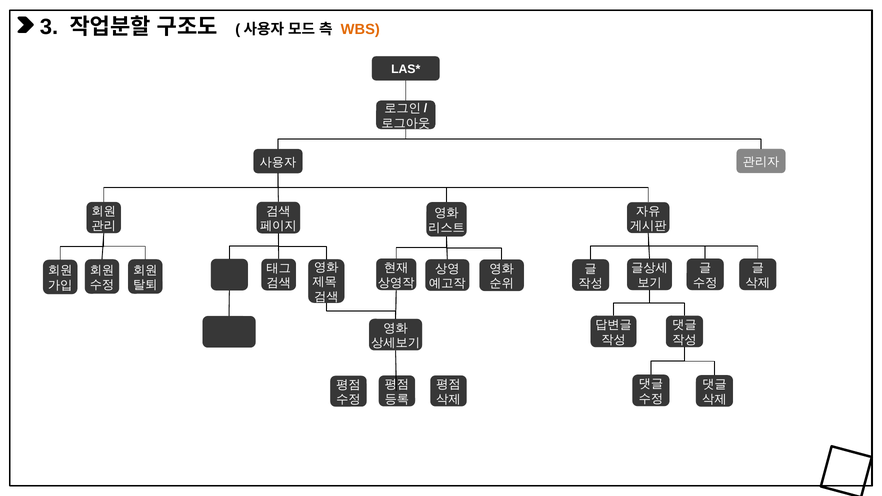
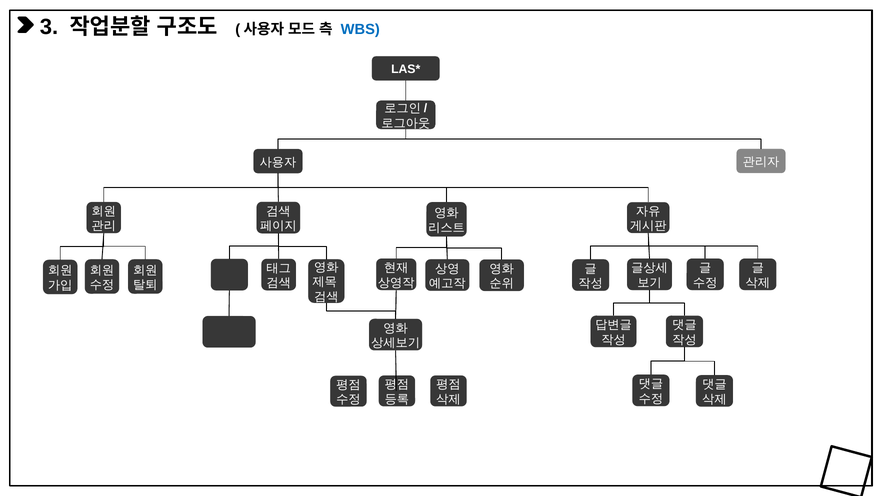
WBS colour: orange -> blue
